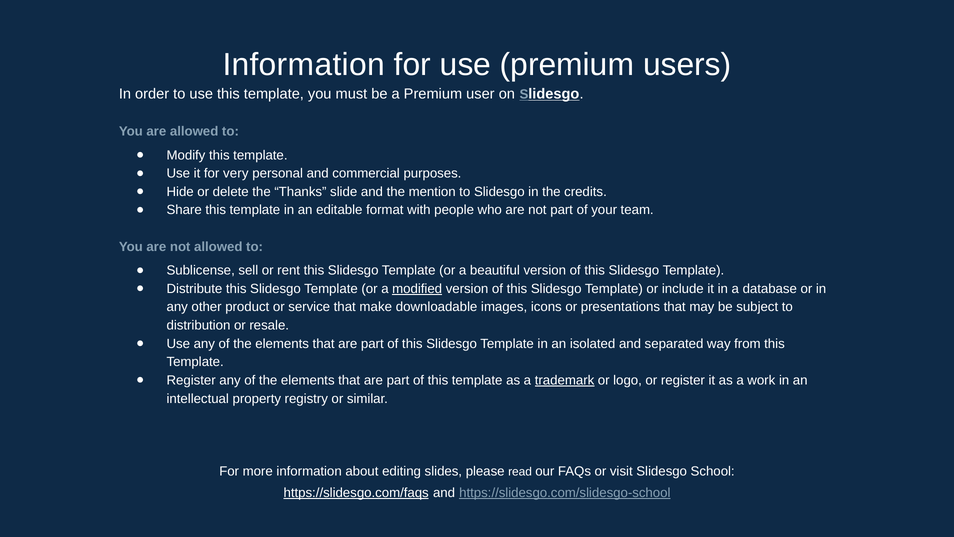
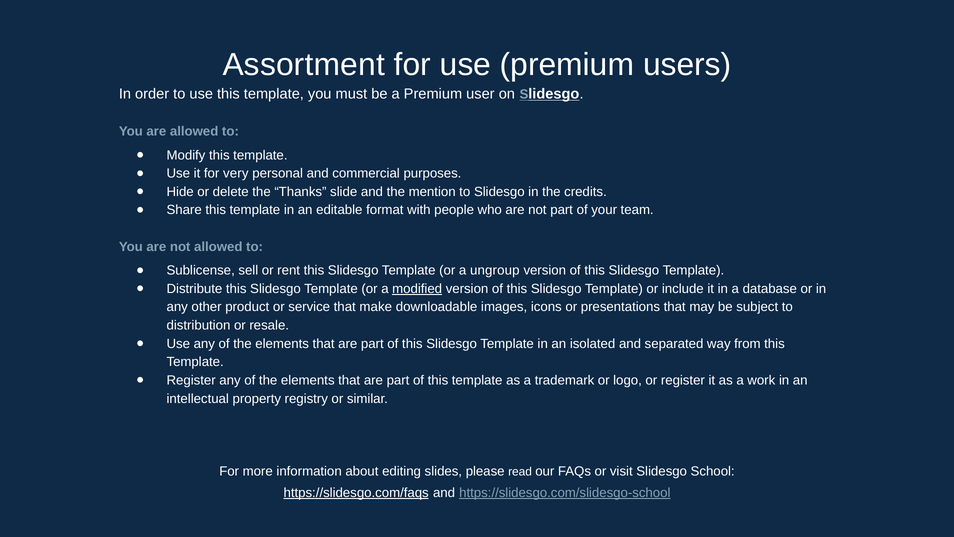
Information at (304, 65): Information -> Assortment
beautiful: beautiful -> ungroup
trademark underline: present -> none
